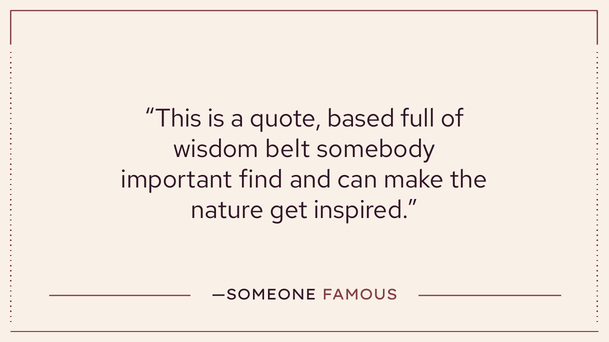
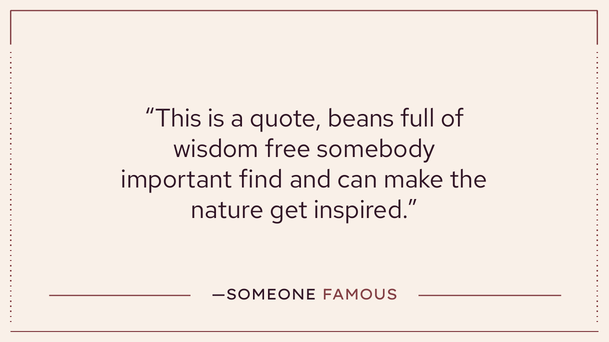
based: based -> beans
belt: belt -> free
